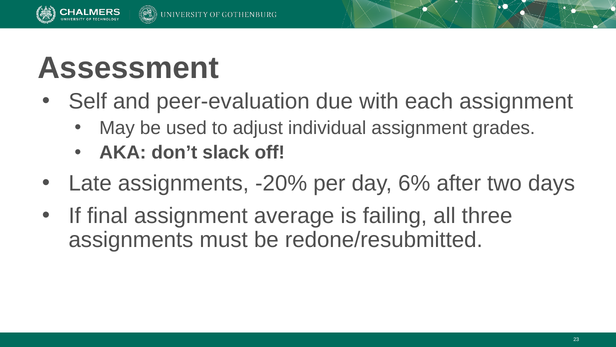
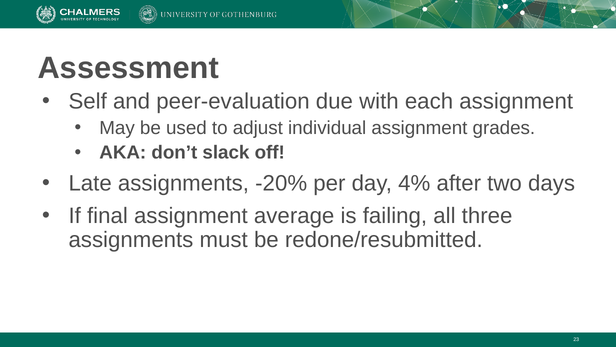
6%: 6% -> 4%
